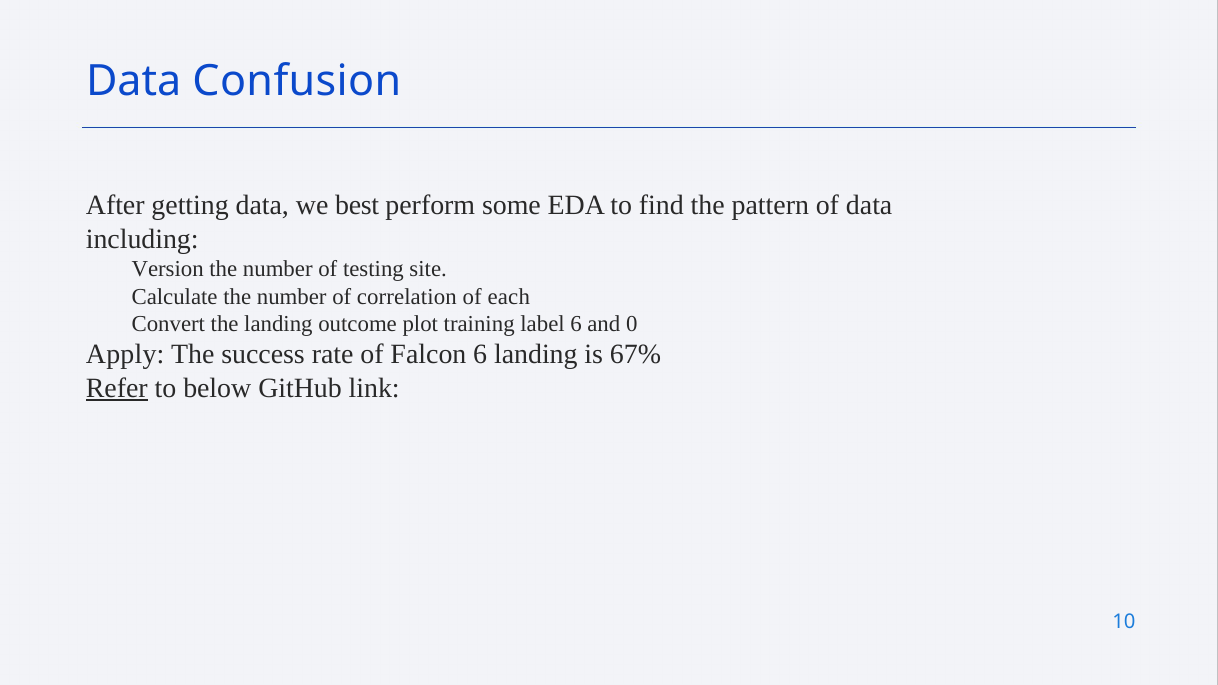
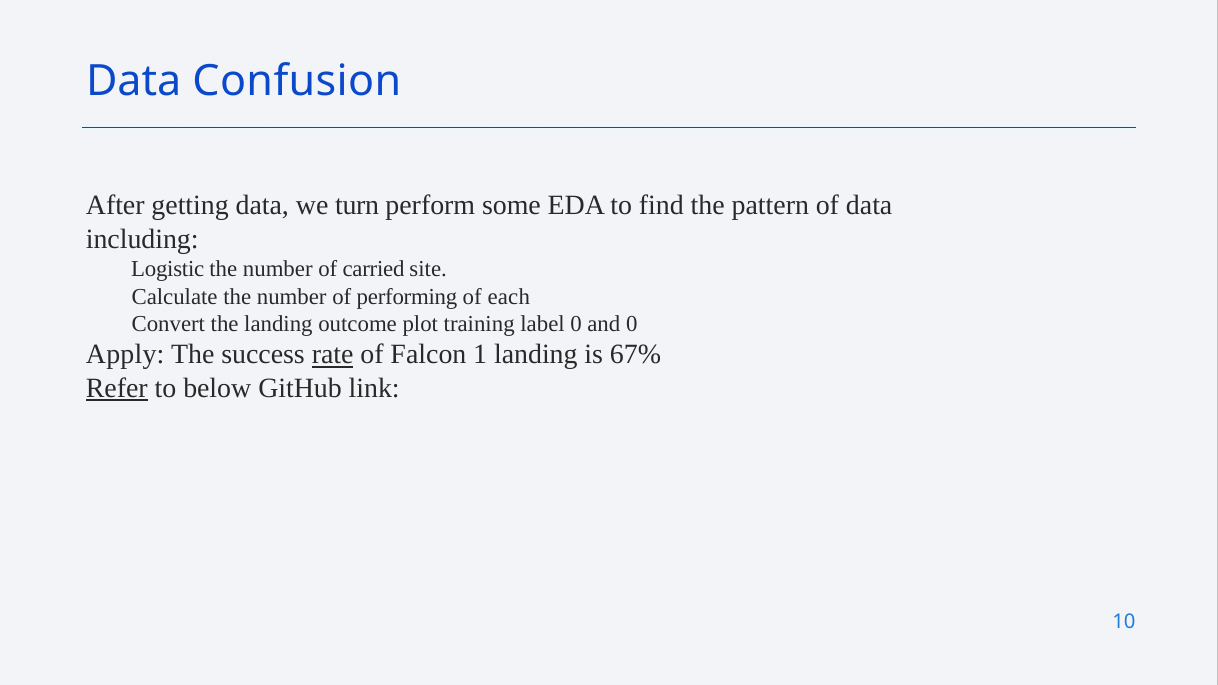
best: best -> turn
Version: Version -> Logistic
testing: testing -> carried
correlation: correlation -> performing
label 6: 6 -> 0
rate underline: none -> present
Falcon 6: 6 -> 1
